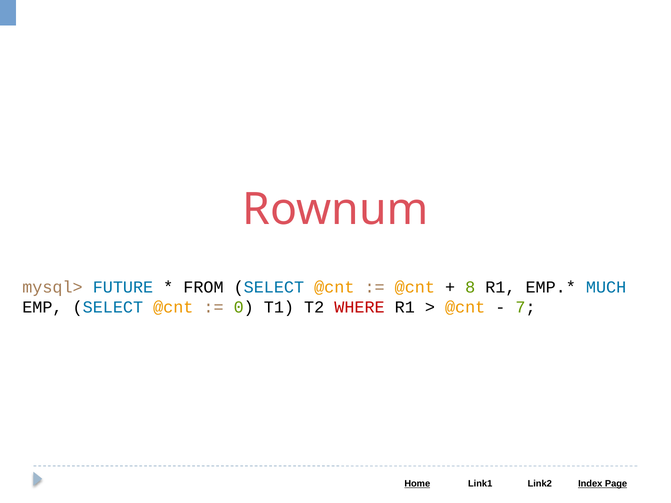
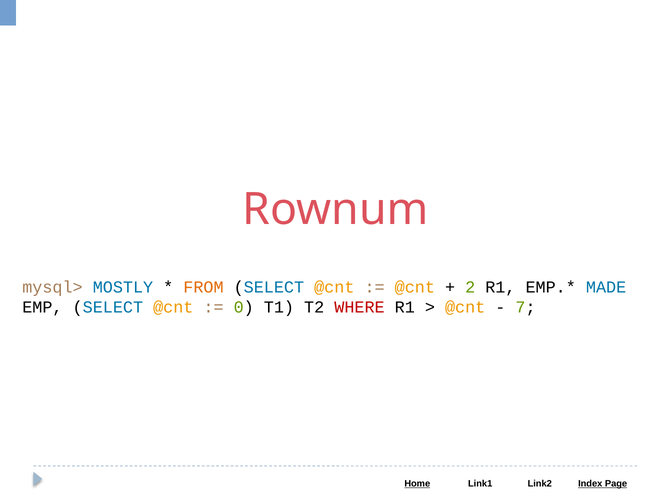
FUTURE: FUTURE -> MOSTLY
FROM colour: black -> orange
8: 8 -> 2
MUCH: MUCH -> MADE
